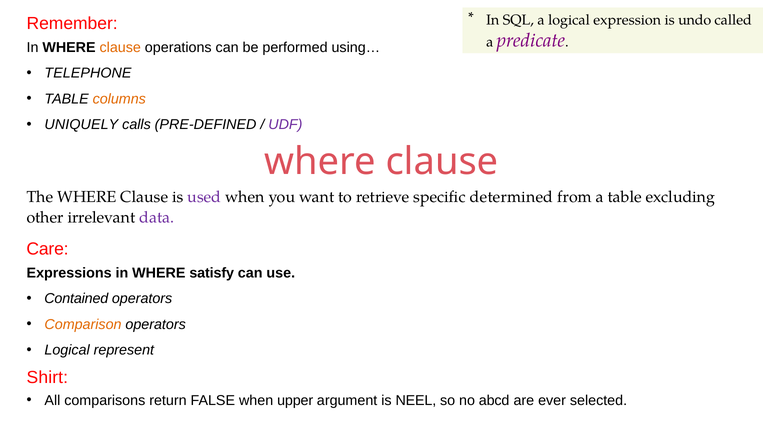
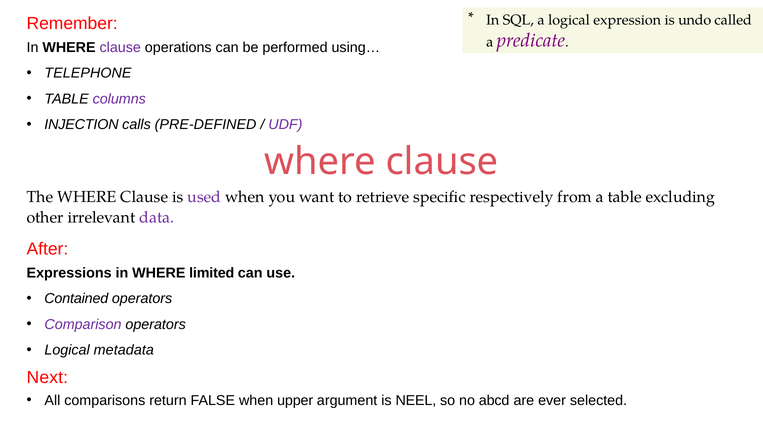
clause at (120, 47) colour: orange -> purple
columns colour: orange -> purple
UNIQUELY: UNIQUELY -> INJECTION
determined: determined -> respectively
Care: Care -> After
satisfy: satisfy -> limited
Comparison colour: orange -> purple
represent: represent -> metadata
Shirt: Shirt -> Next
